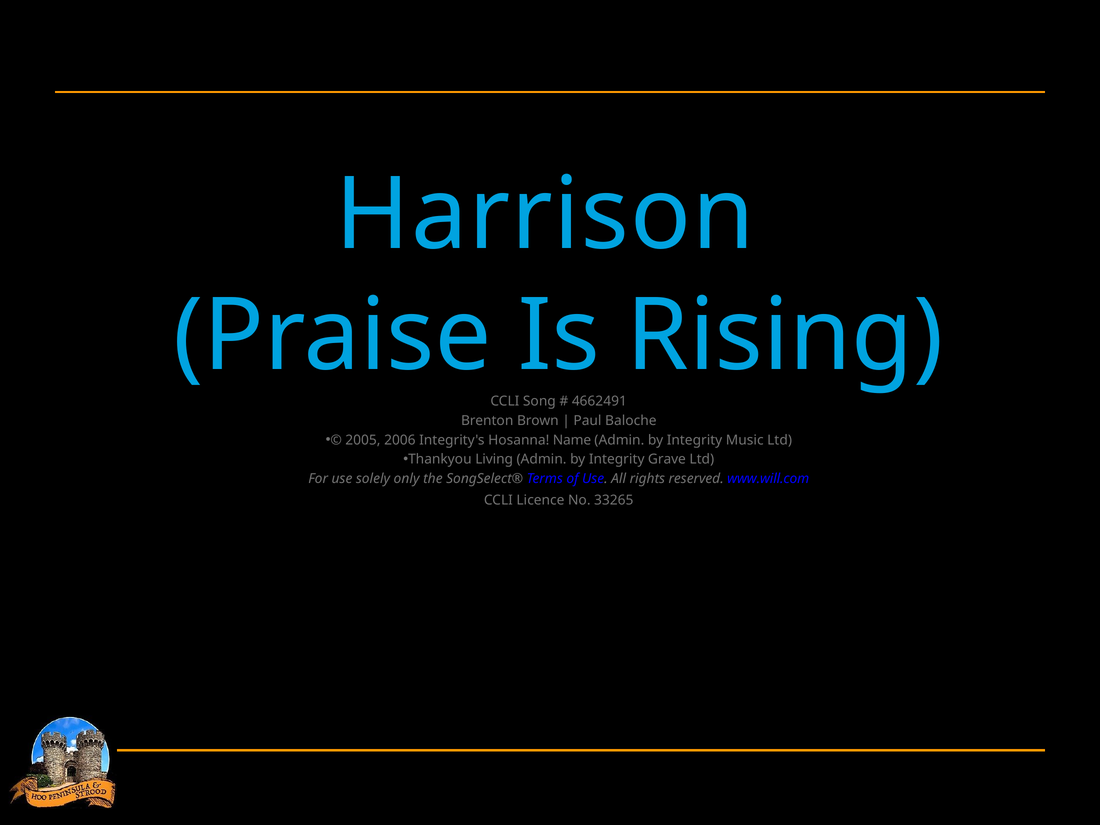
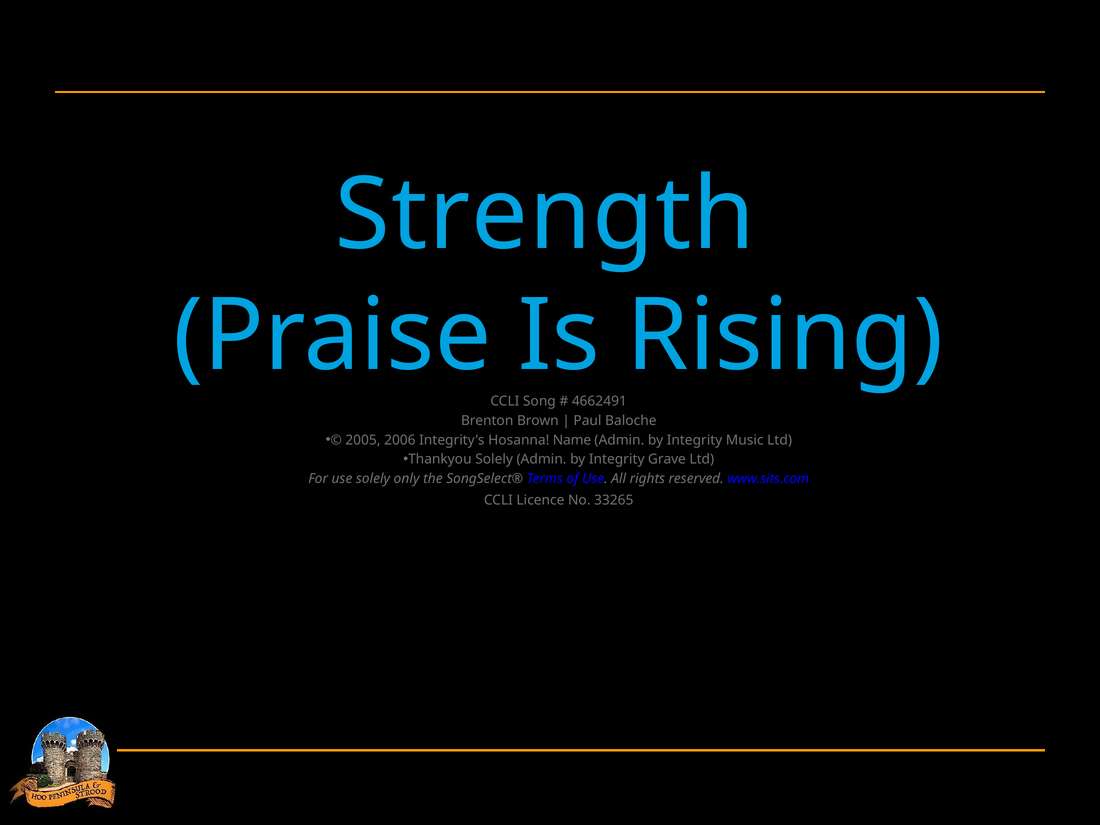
Harrison: Harrison -> Strength
Thankyou Living: Living -> Solely
www.will.com: www.will.com -> www.sits.com
